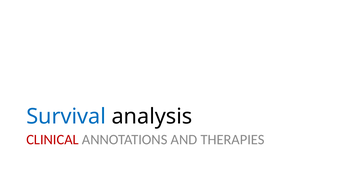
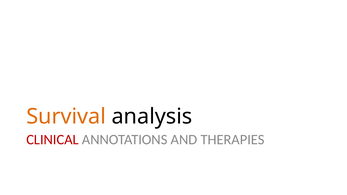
Survival colour: blue -> orange
